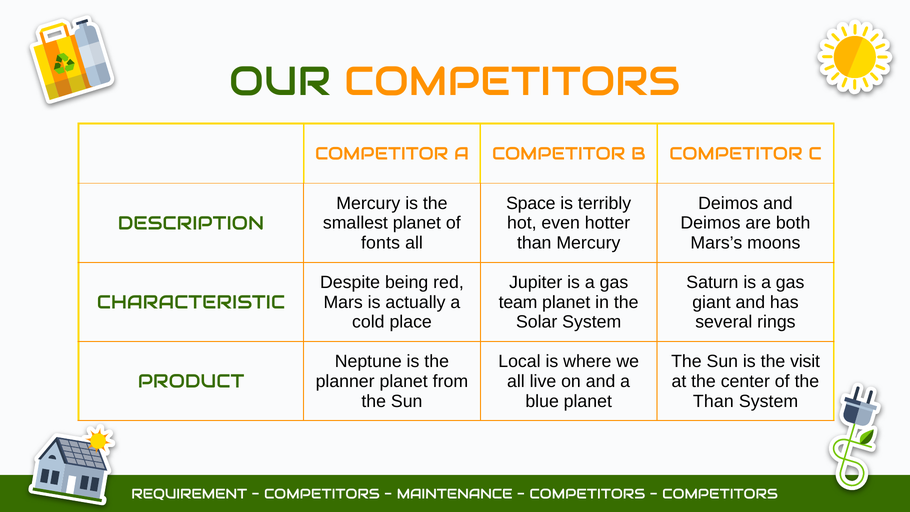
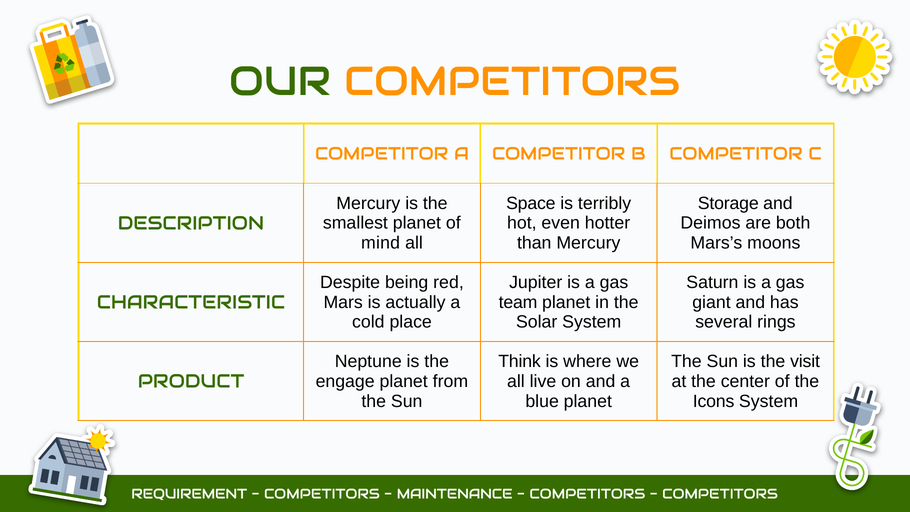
Deimos at (728, 203): Deimos -> Storage
fonts: fonts -> mind
Local: Local -> Think
planner: planner -> engage
Than at (713, 401): Than -> Icons
